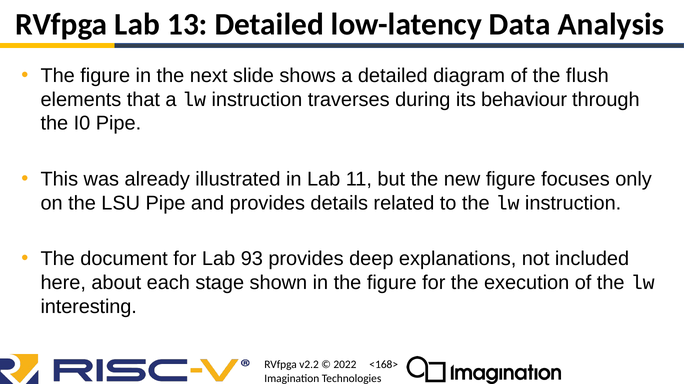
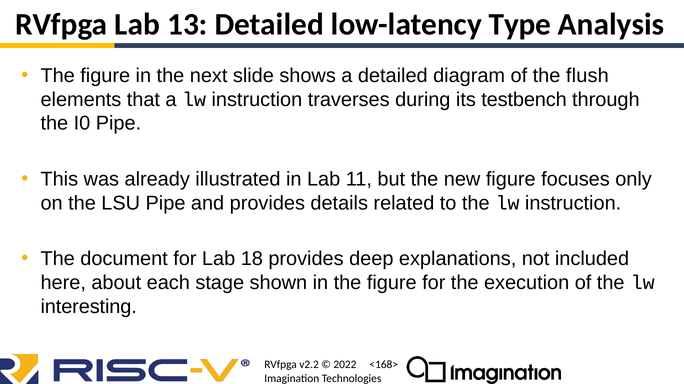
Data: Data -> Type
behaviour: behaviour -> testbench
93: 93 -> 18
